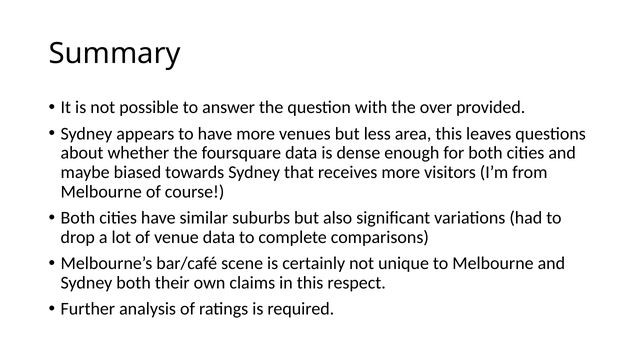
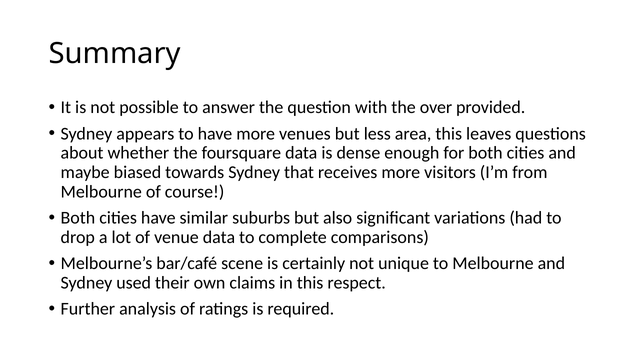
Sydney both: both -> used
